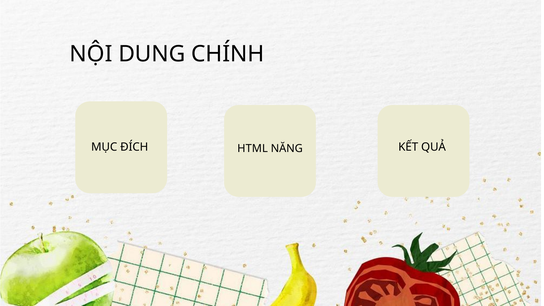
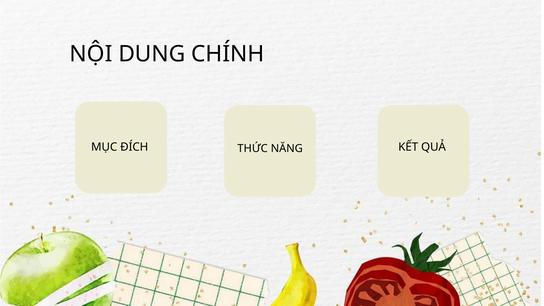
HTML: HTML -> THỨC
